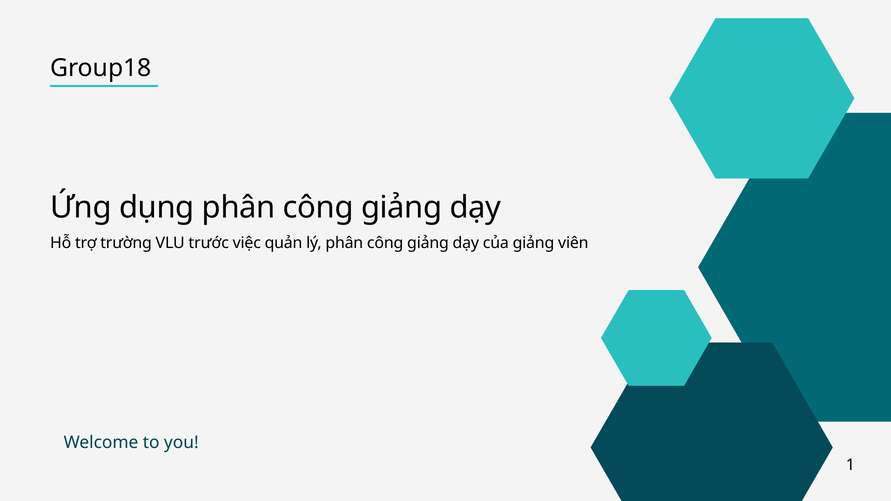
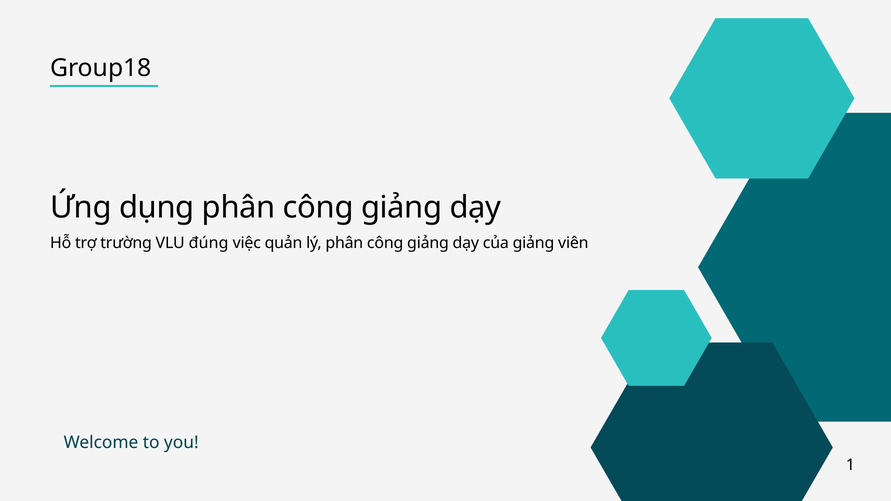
trước: trước -> đúng
